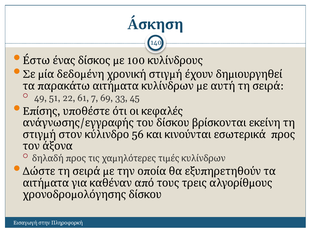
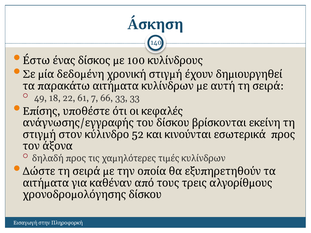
51: 51 -> 18
69: 69 -> 66
33 45: 45 -> 33
56: 56 -> 52
